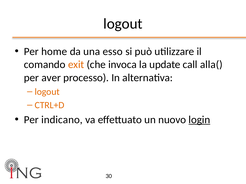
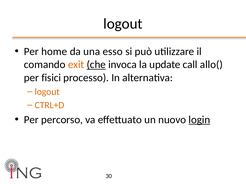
che underline: none -> present
alla(: alla( -> allo(
aver: aver -> fisici
indicano: indicano -> percorso
